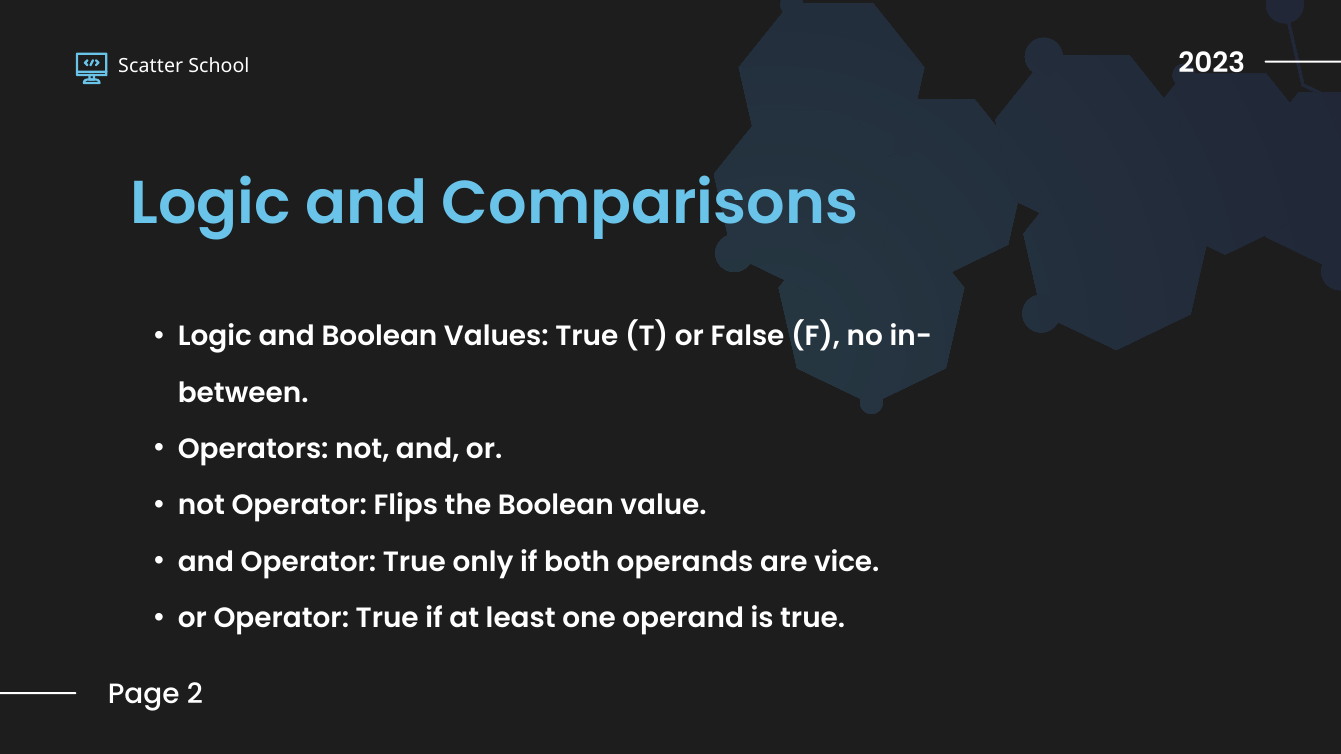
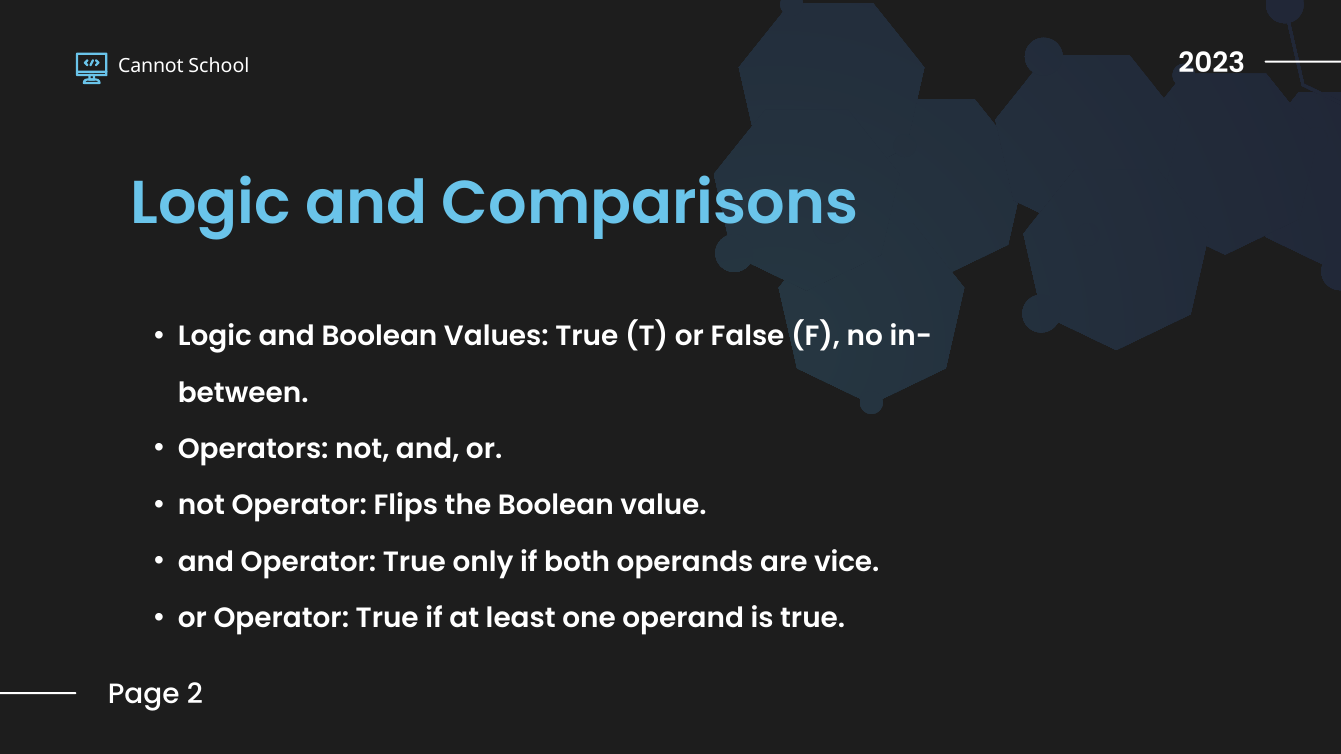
Scatter: Scatter -> Cannot
